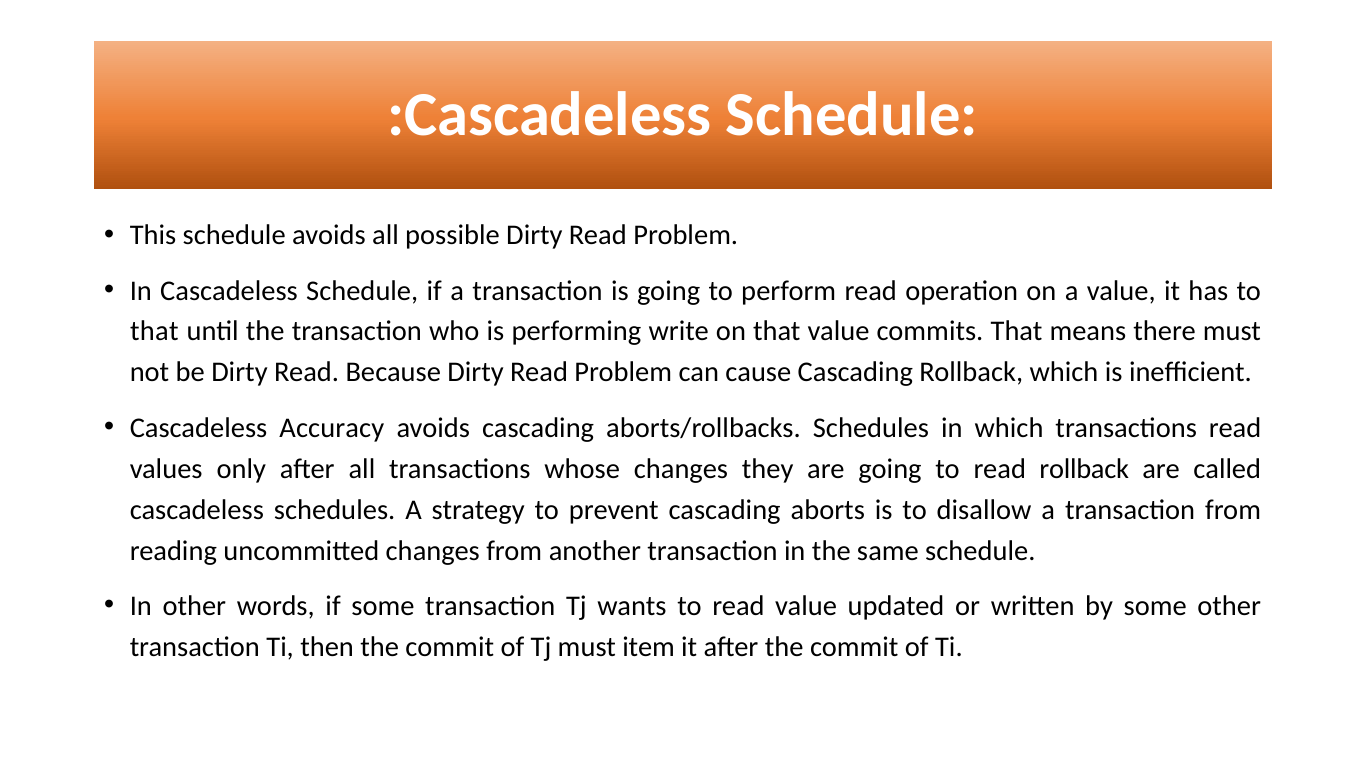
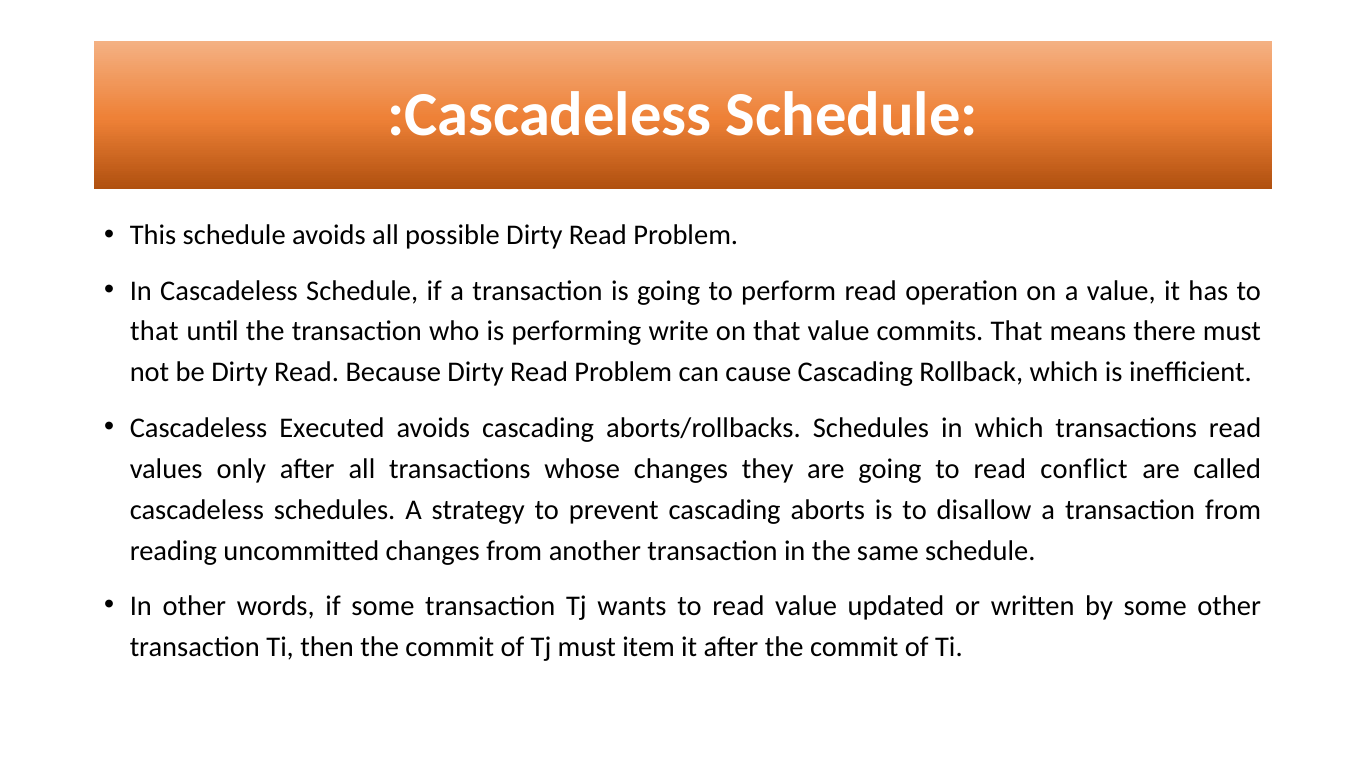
Accuracy: Accuracy -> Executed
read rollback: rollback -> conflict
